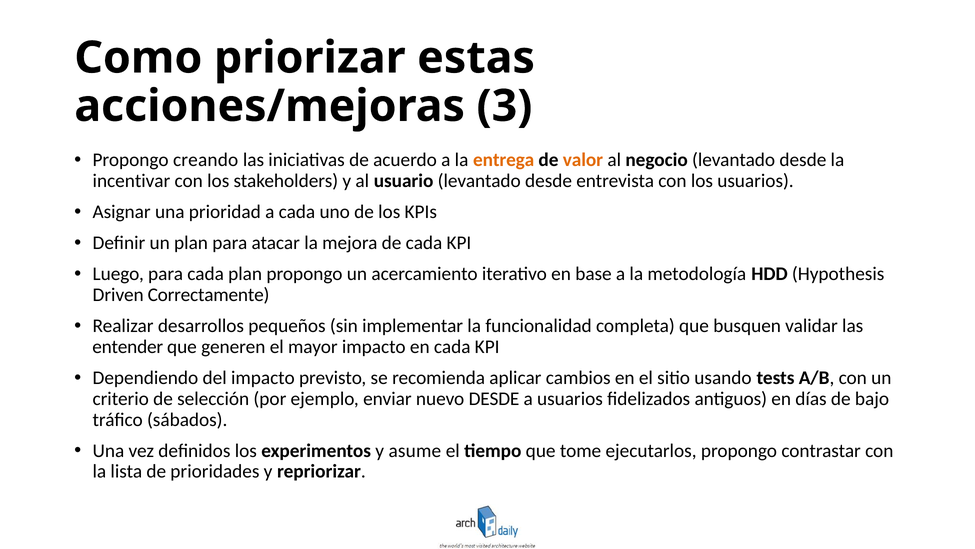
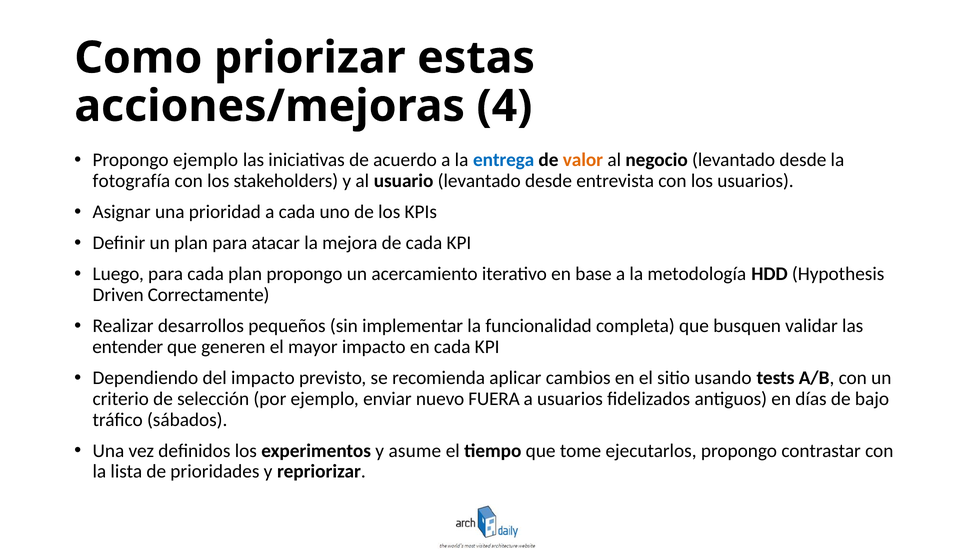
3: 3 -> 4
Propongo creando: creando -> ejemplo
entrega colour: orange -> blue
incentivar: incentivar -> fotografía
nuevo DESDE: DESDE -> FUERA
